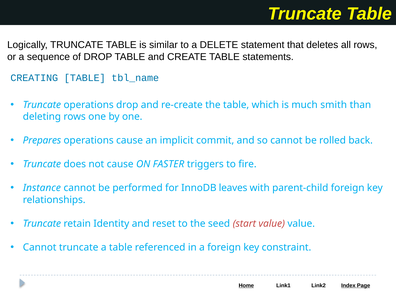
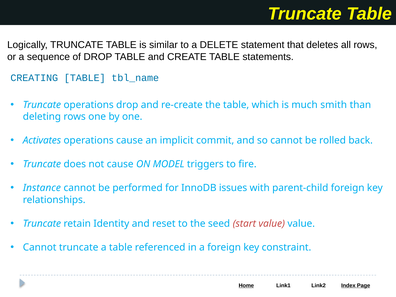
Prepares: Prepares -> Activates
FASTER: FASTER -> MODEL
leaves: leaves -> issues
